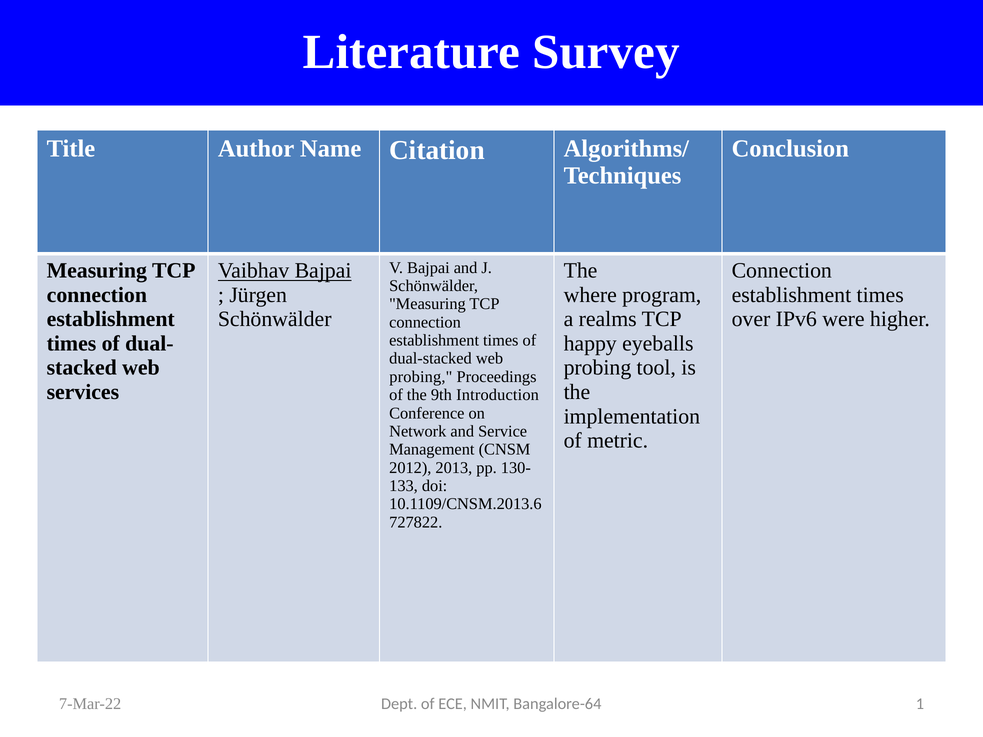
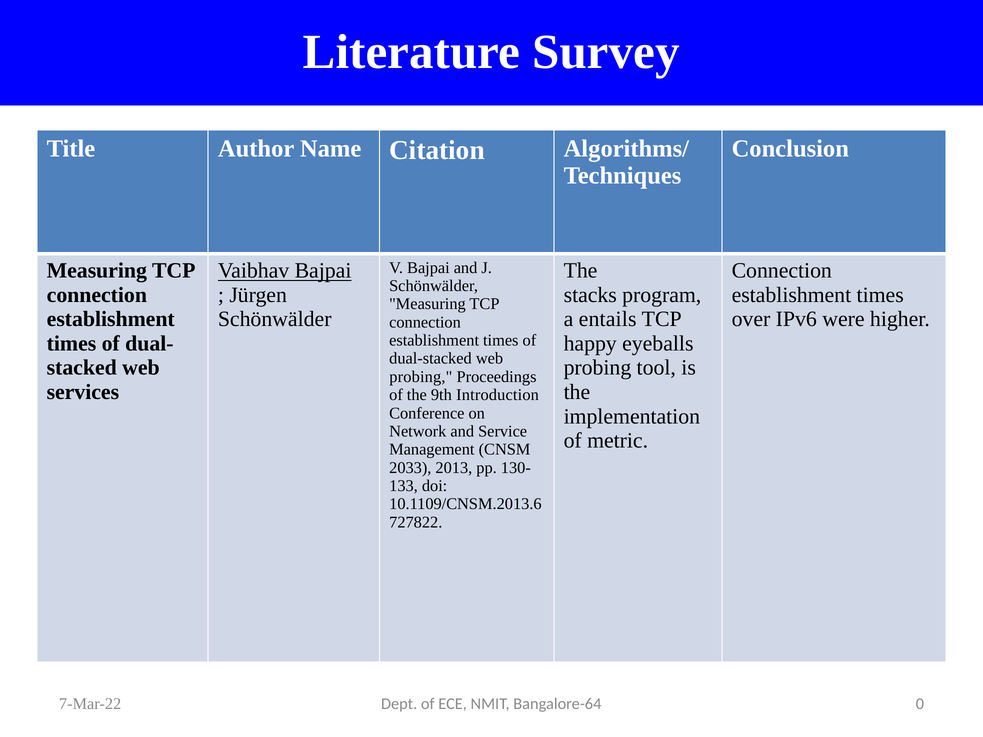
where: where -> stacks
realms: realms -> entails
2012: 2012 -> 2033
1: 1 -> 0
